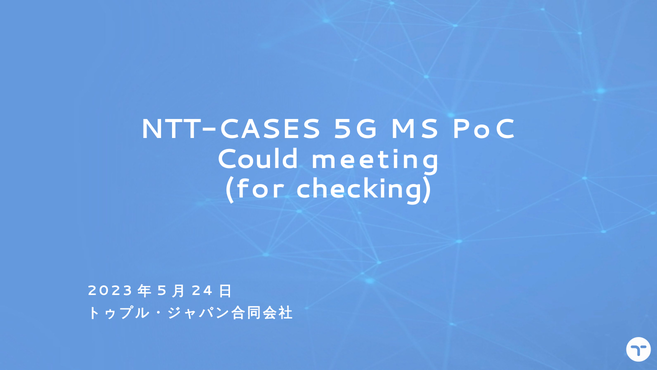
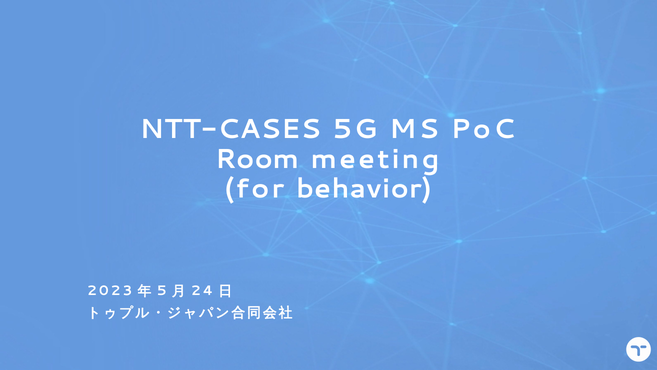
Could: Could -> Room
checking: checking -> behavior
